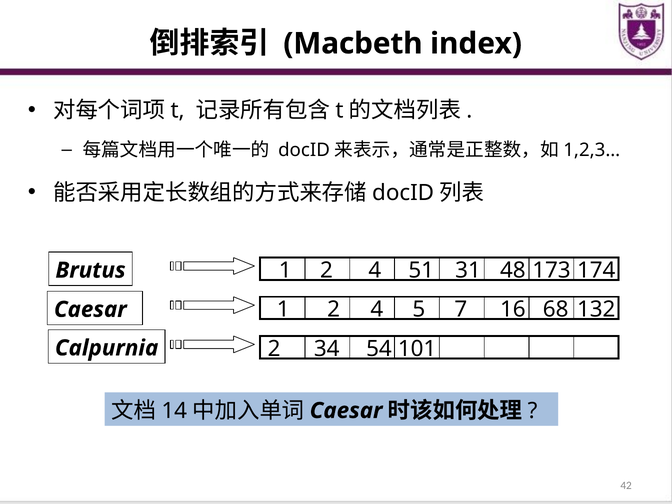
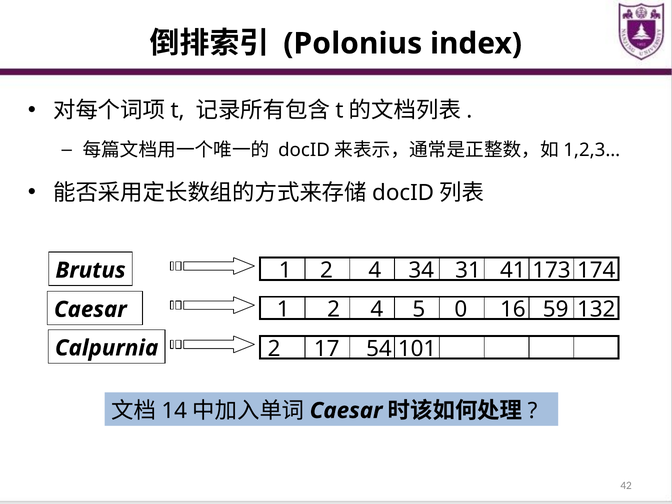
Macbeth: Macbeth -> Polonius
51: 51 -> 34
48: 48 -> 41
7: 7 -> 0
68: 68 -> 59
34: 34 -> 17
